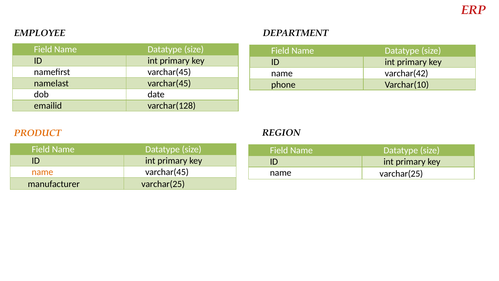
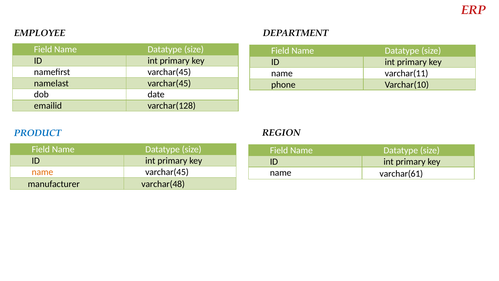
varchar(42: varchar(42 -> varchar(11
PRODUCT colour: orange -> blue
name varchar(25: varchar(25 -> varchar(61
manufacturer varchar(25: varchar(25 -> varchar(48
